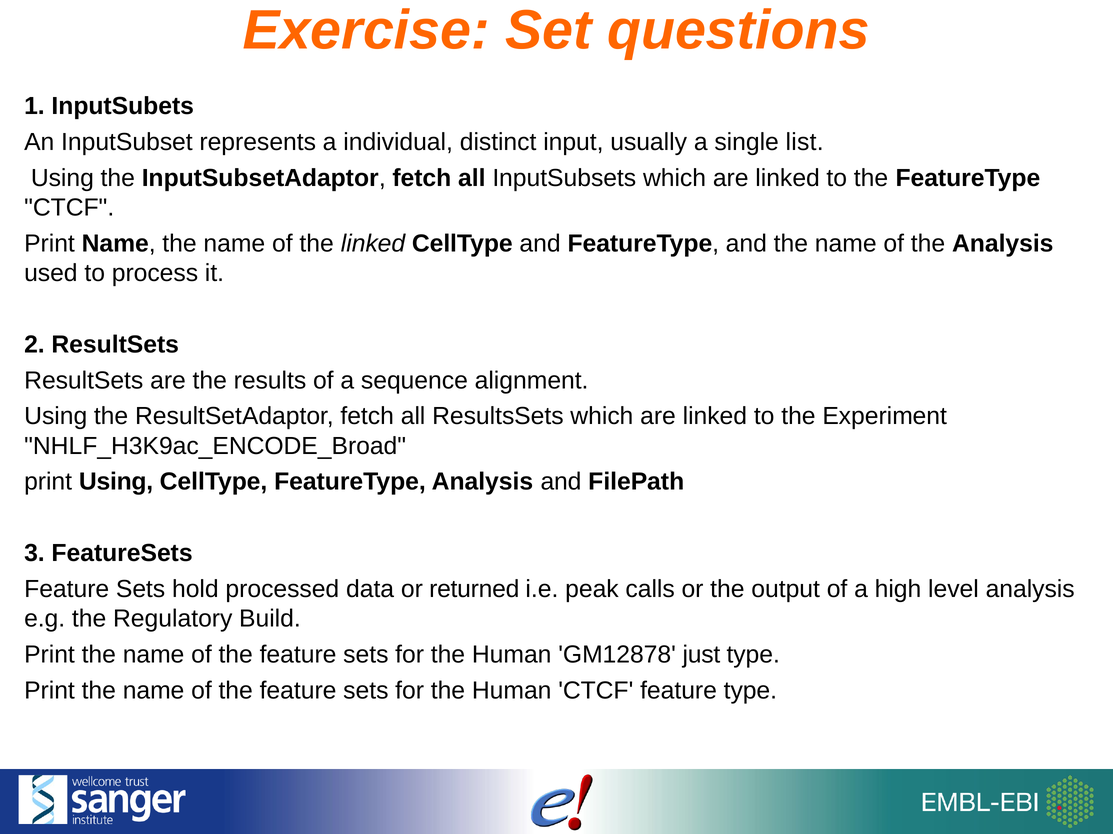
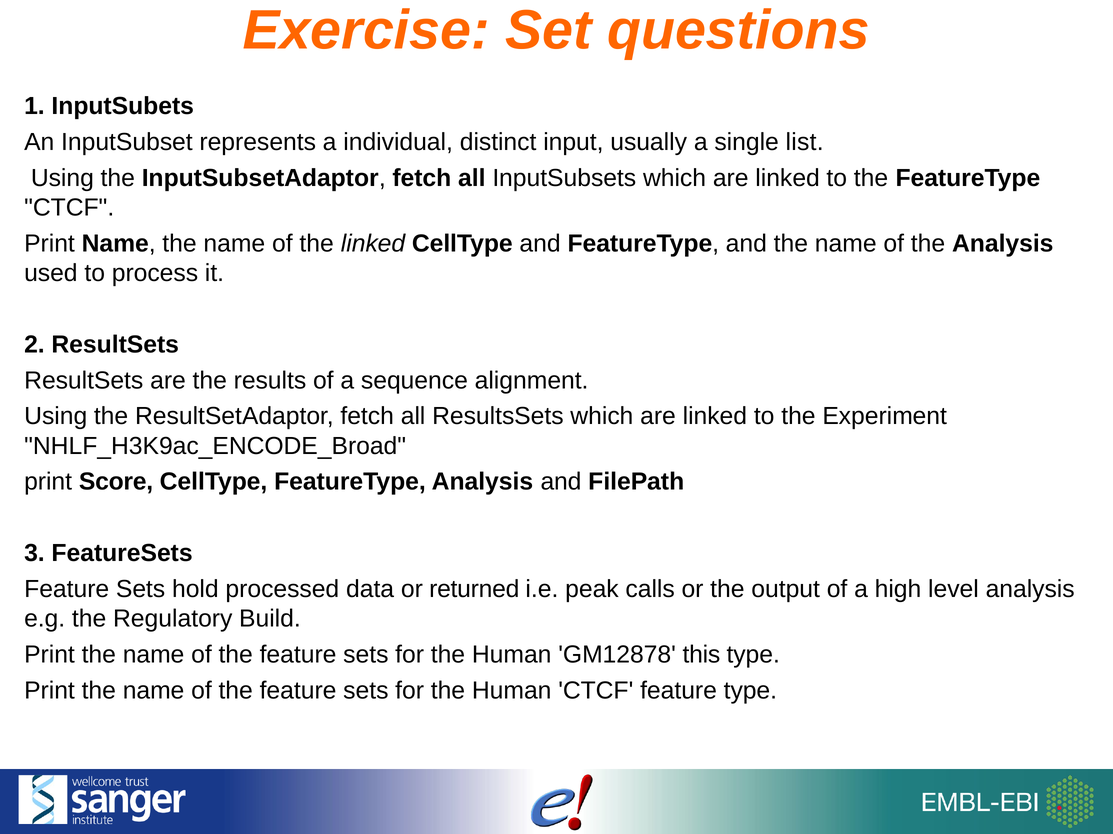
print Using: Using -> Score
just: just -> this
